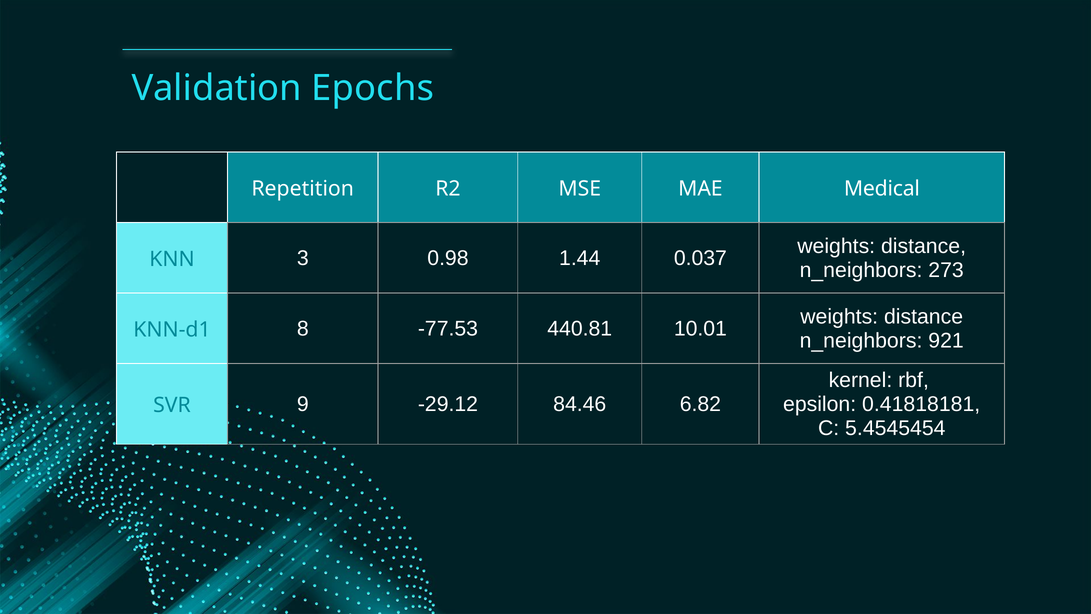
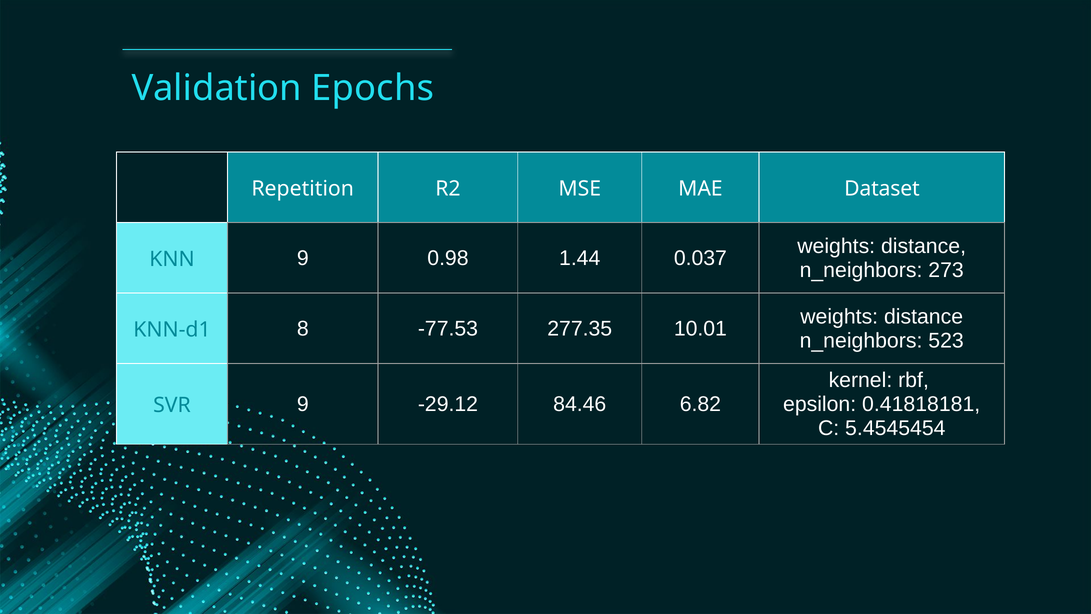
Medical: Medical -> Dataset
KNN 3: 3 -> 9
440.81: 440.81 -> 277.35
921: 921 -> 523
